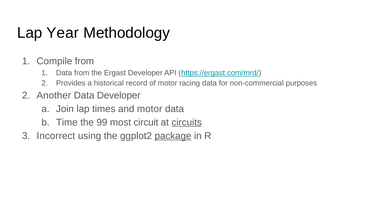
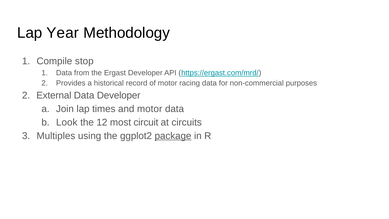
Compile from: from -> stop
Another: Another -> External
Time: Time -> Look
99: 99 -> 12
circuits underline: present -> none
Incorrect: Incorrect -> Multiples
